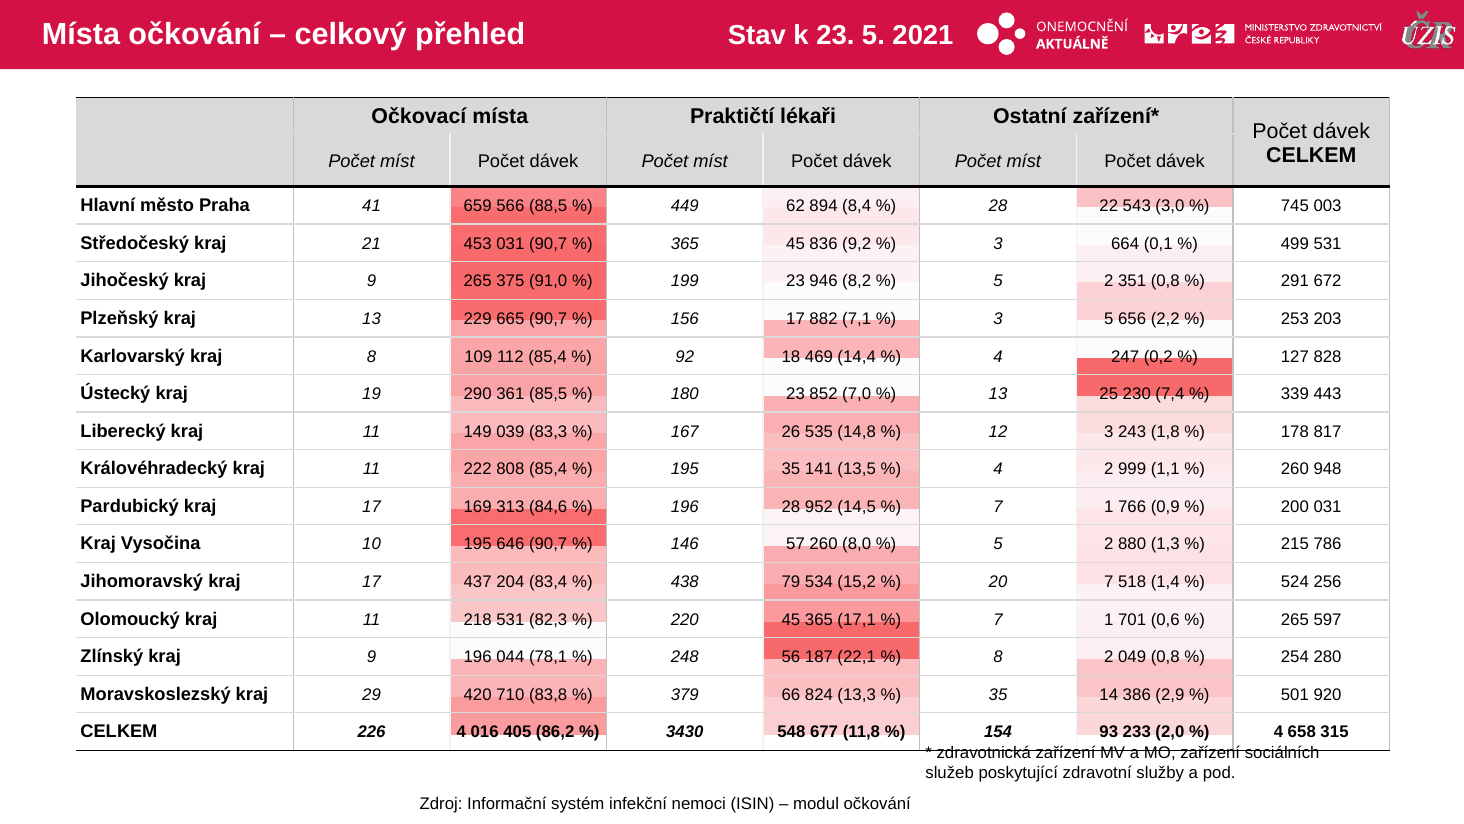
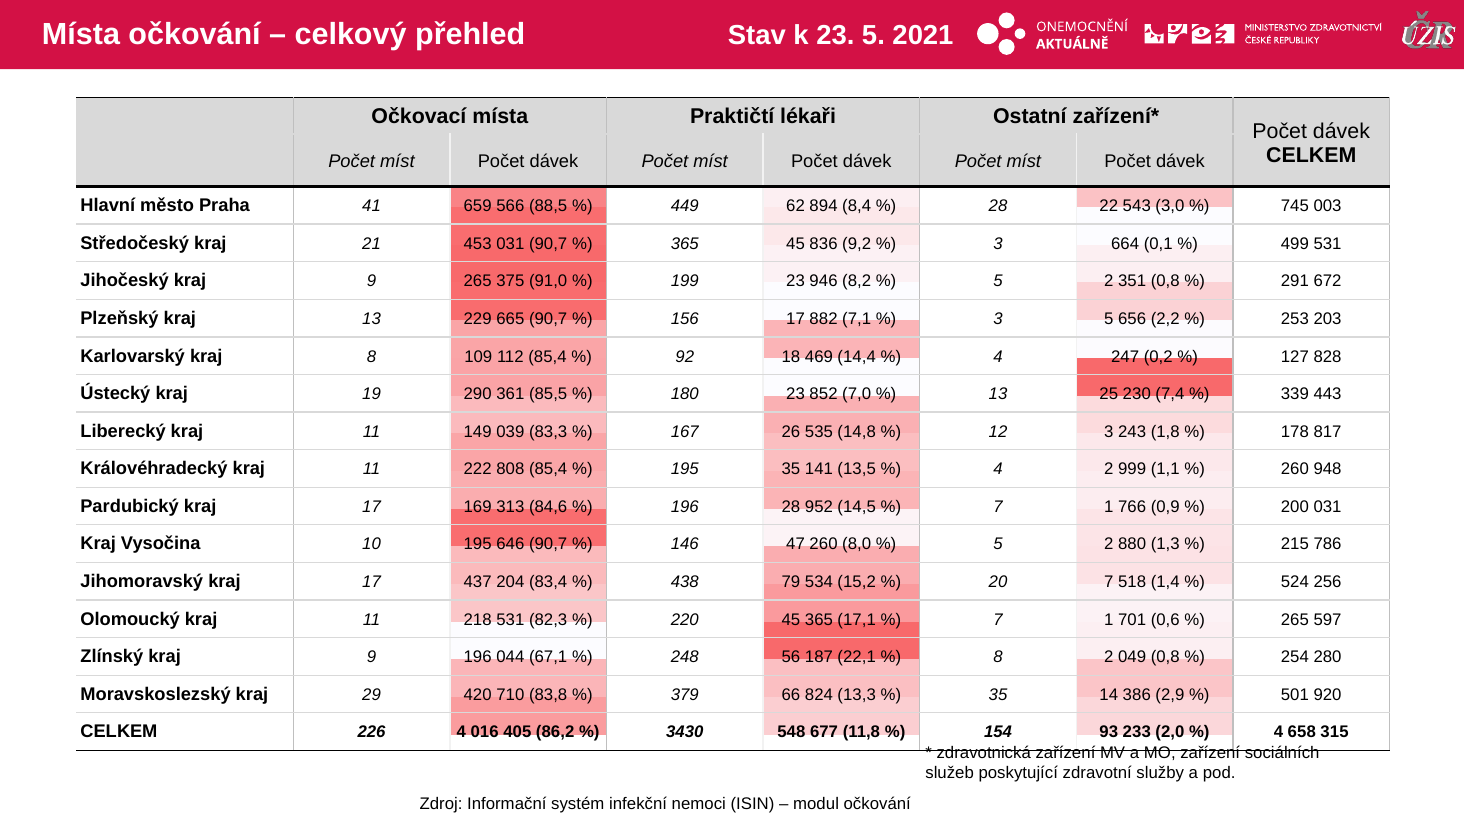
57: 57 -> 47
78,1: 78,1 -> 67,1
